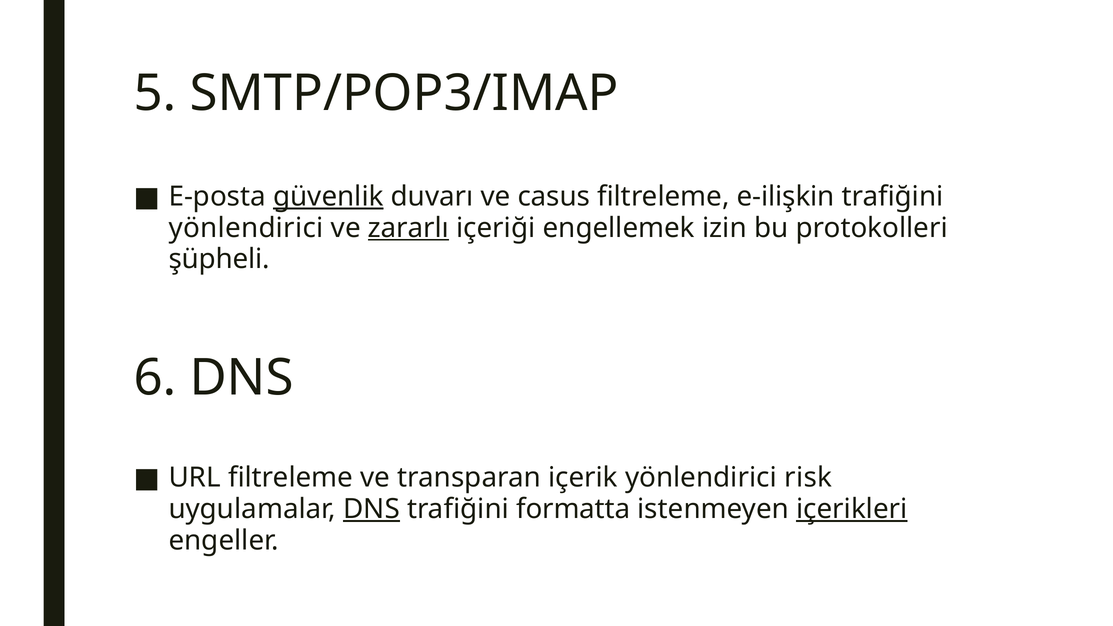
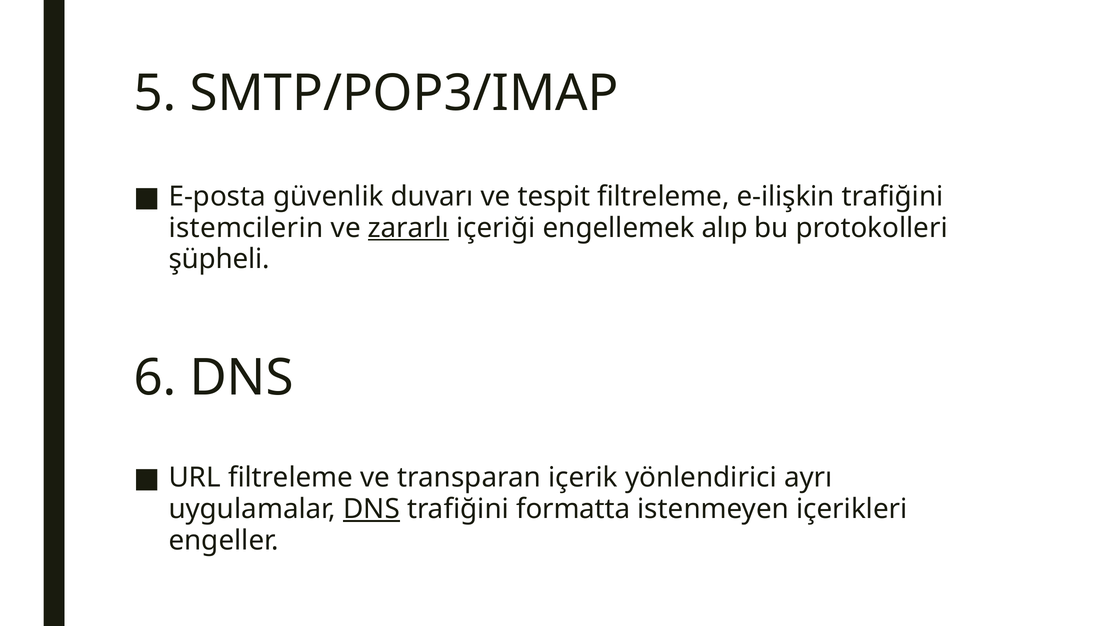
güvenlik underline: present -> none
casus: casus -> tespit
yönlendirici at (246, 228): yönlendirici -> istemcilerin
izin: izin -> alıp
risk: risk -> ayrı
içerikleri underline: present -> none
